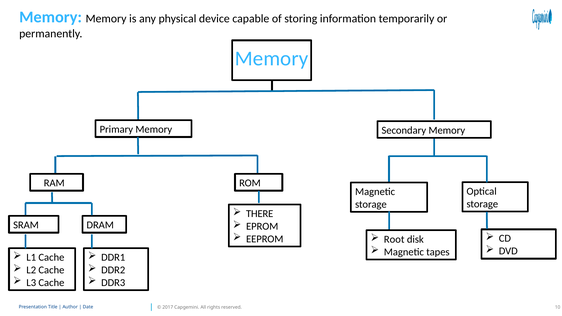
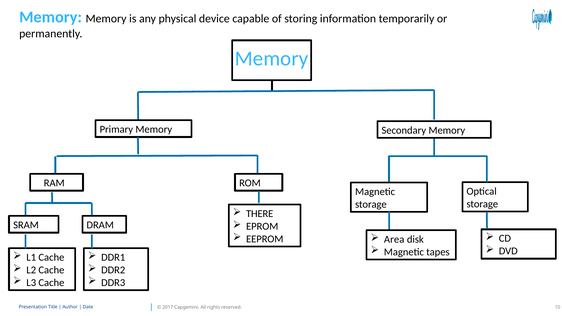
Root: Root -> Area
